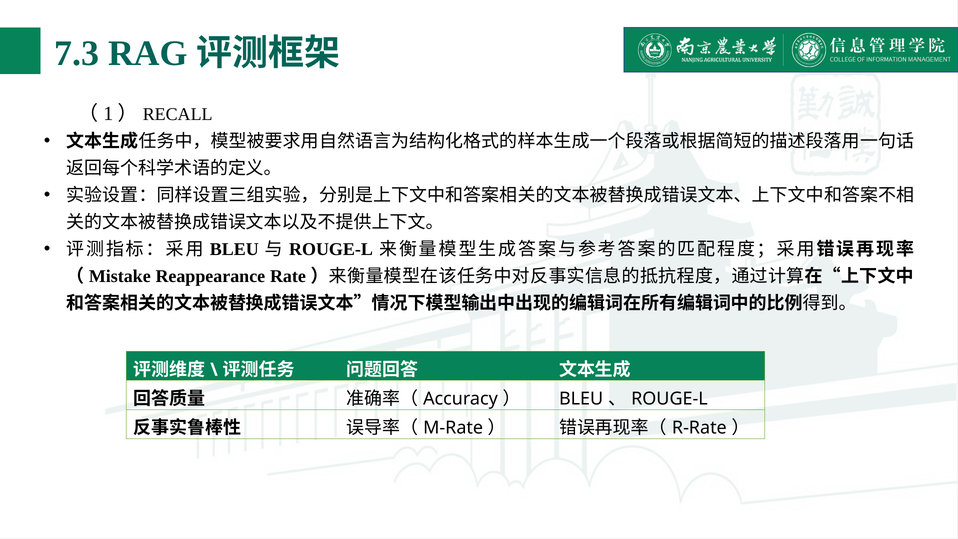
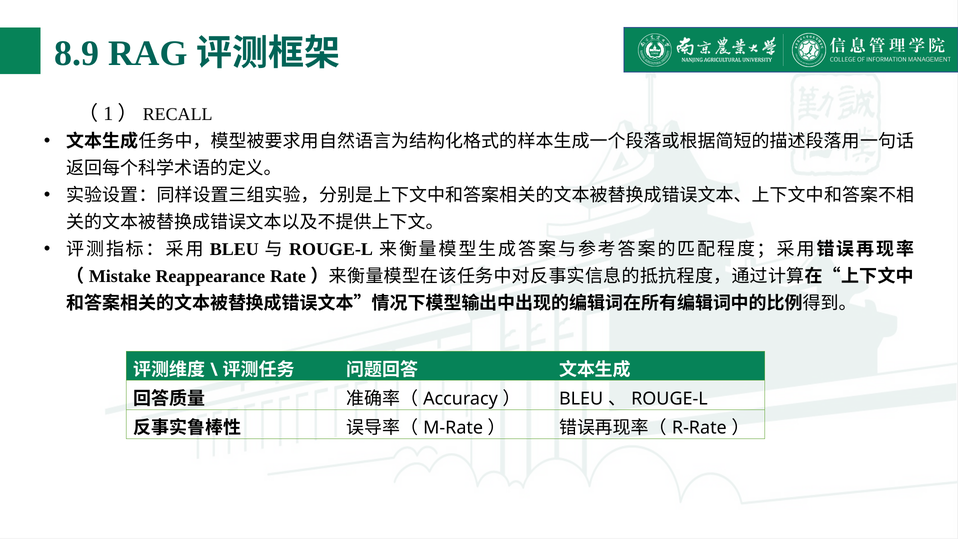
7.3: 7.3 -> 8.9
